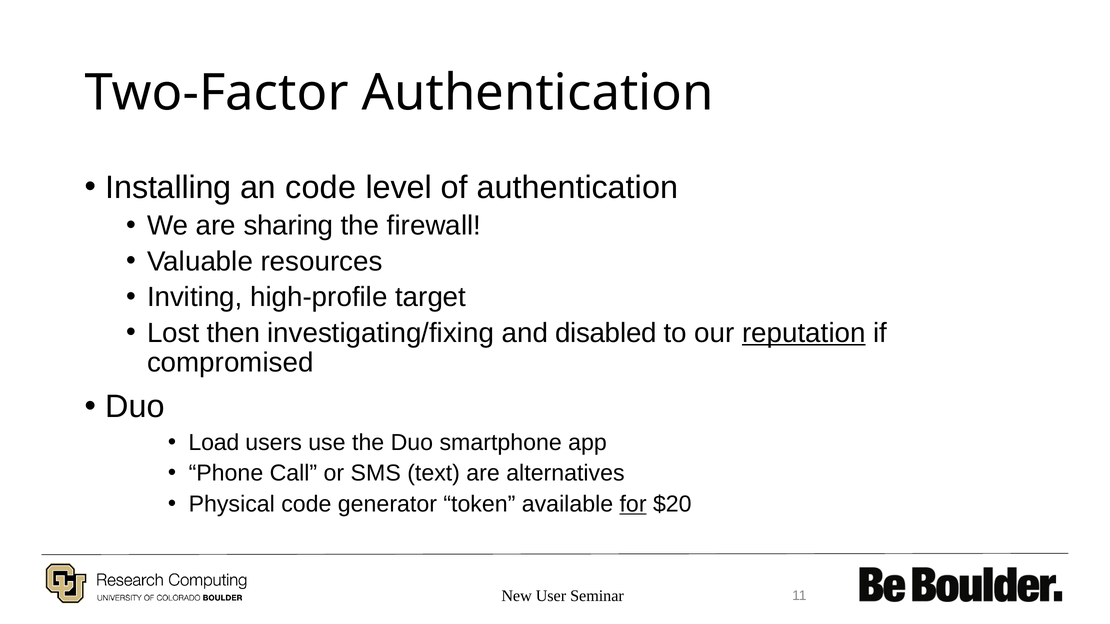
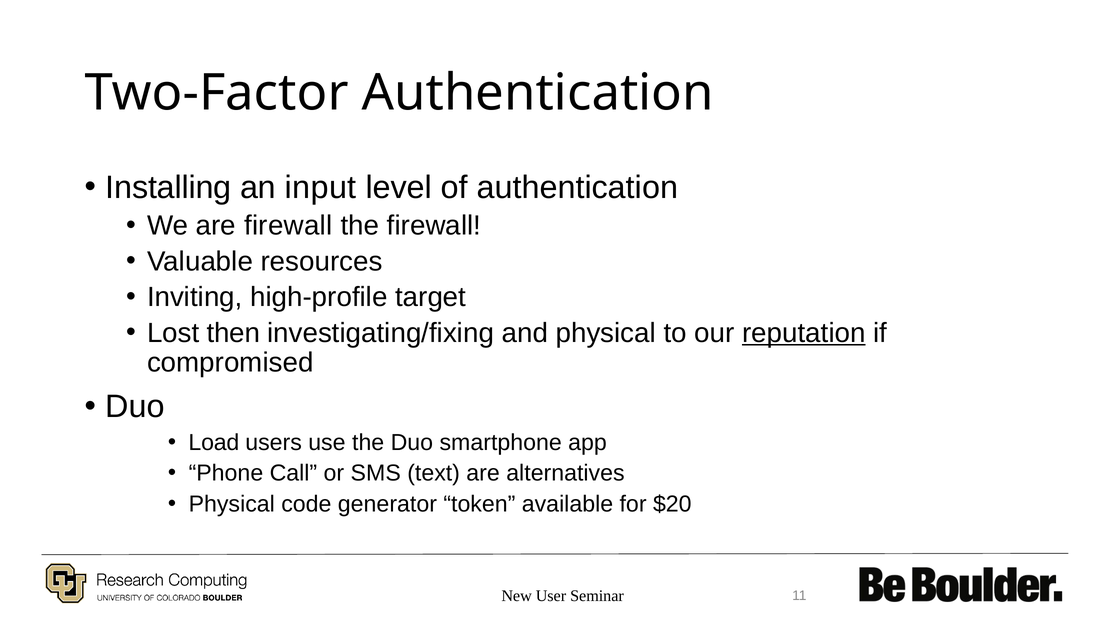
an code: code -> input
are sharing: sharing -> firewall
and disabled: disabled -> physical
for underline: present -> none
